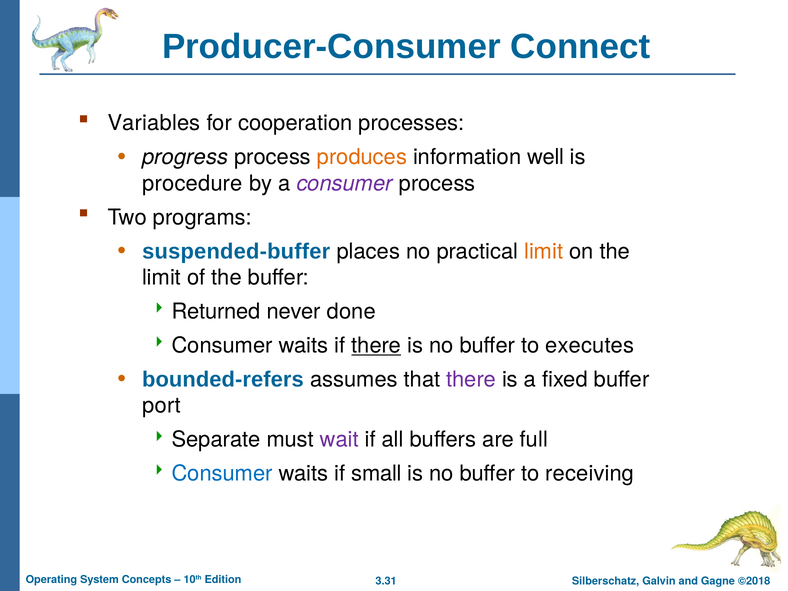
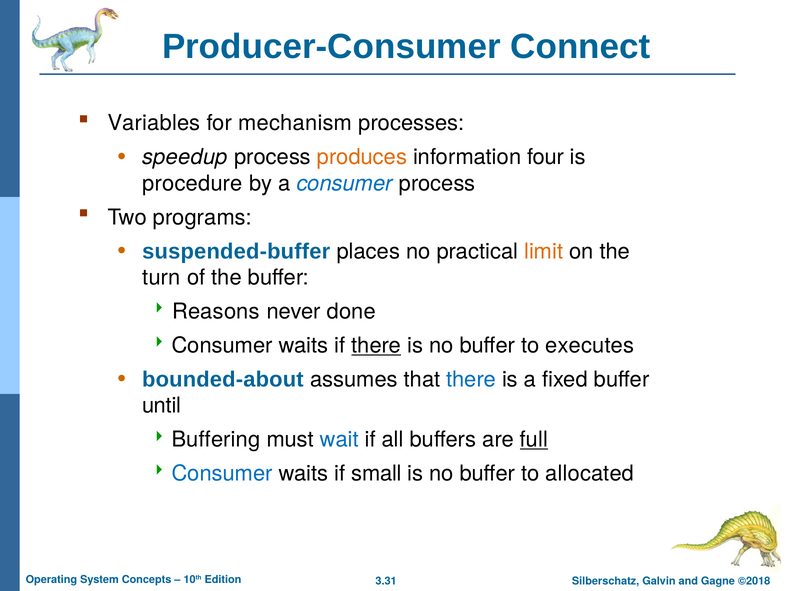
cooperation: cooperation -> mechanism
progress: progress -> speedup
well: well -> four
consumer at (345, 183) colour: purple -> blue
limit at (162, 278): limit -> turn
Returned: Returned -> Reasons
bounded-refers: bounded-refers -> bounded-about
there at (471, 379) colour: purple -> blue
port: port -> until
Separate: Separate -> Buffering
wait colour: purple -> blue
full underline: none -> present
receiving: receiving -> allocated
